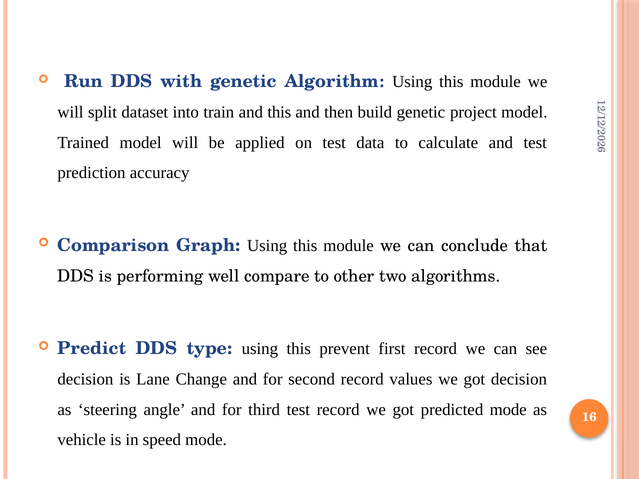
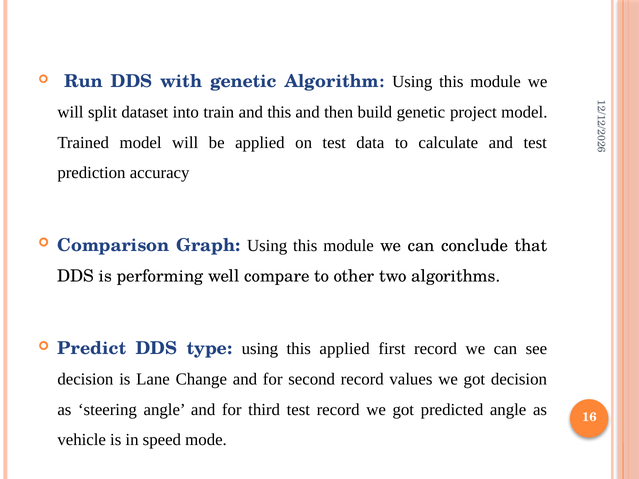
this prevent: prevent -> applied
predicted mode: mode -> angle
